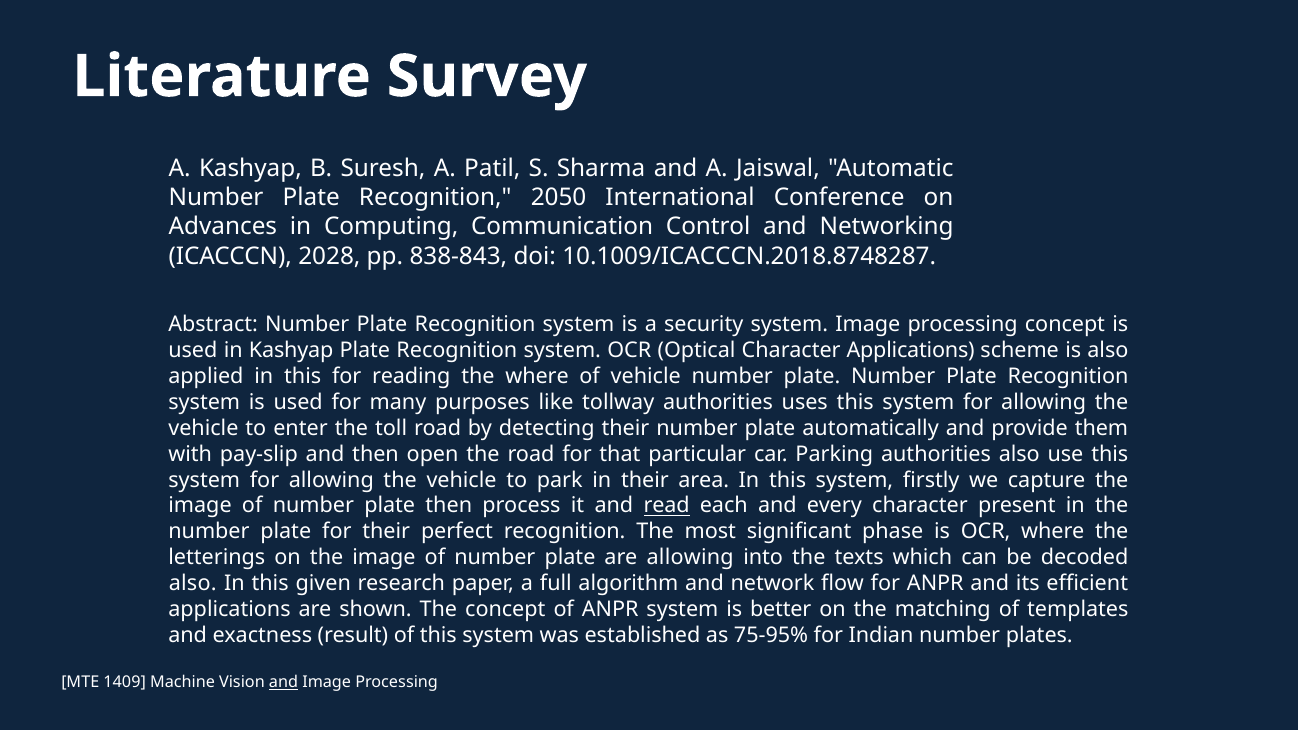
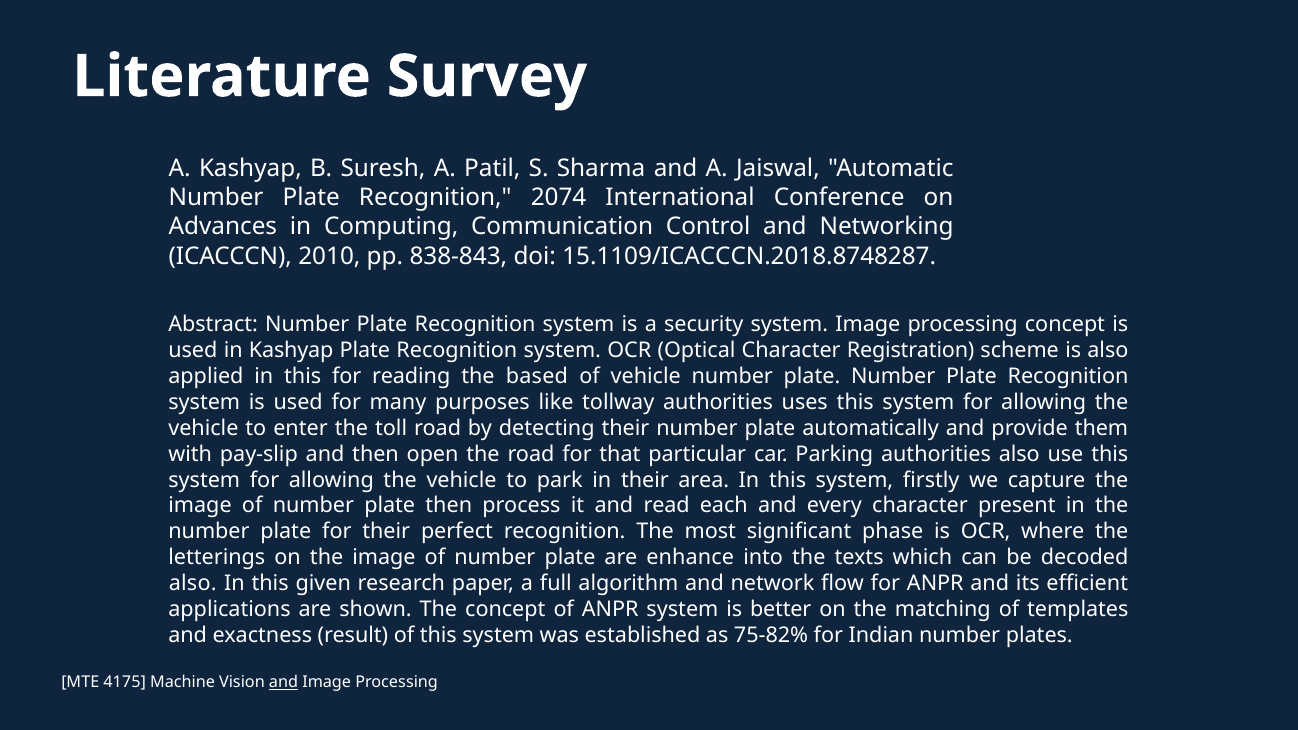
2050: 2050 -> 2074
2028: 2028 -> 2010
10.1009/ICACCCN.2018.8748287: 10.1009/ICACCCN.2018.8748287 -> 15.1109/ICACCCN.2018.8748287
Character Applications: Applications -> Registration
the where: where -> based
read underline: present -> none
are allowing: allowing -> enhance
75-95%: 75-95% -> 75-82%
1409: 1409 -> 4175
